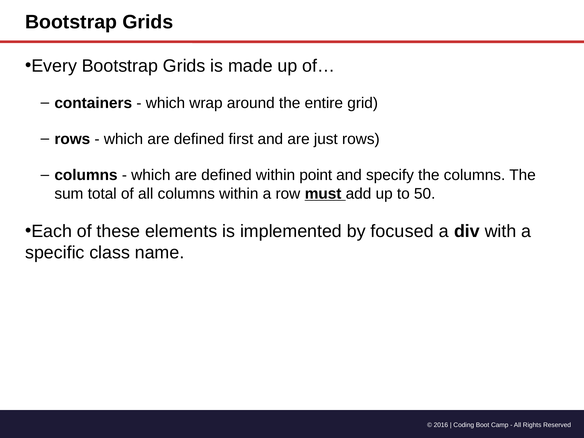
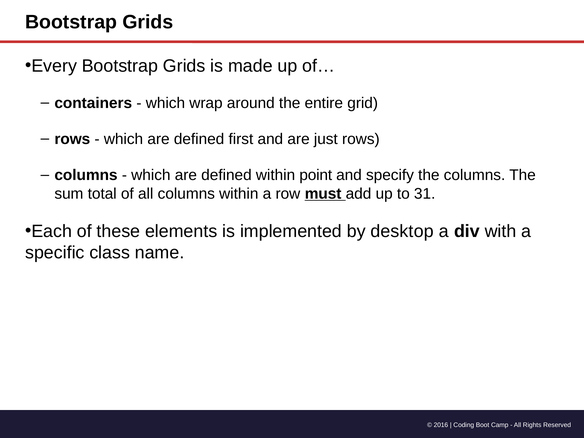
50: 50 -> 31
focused: focused -> desktop
